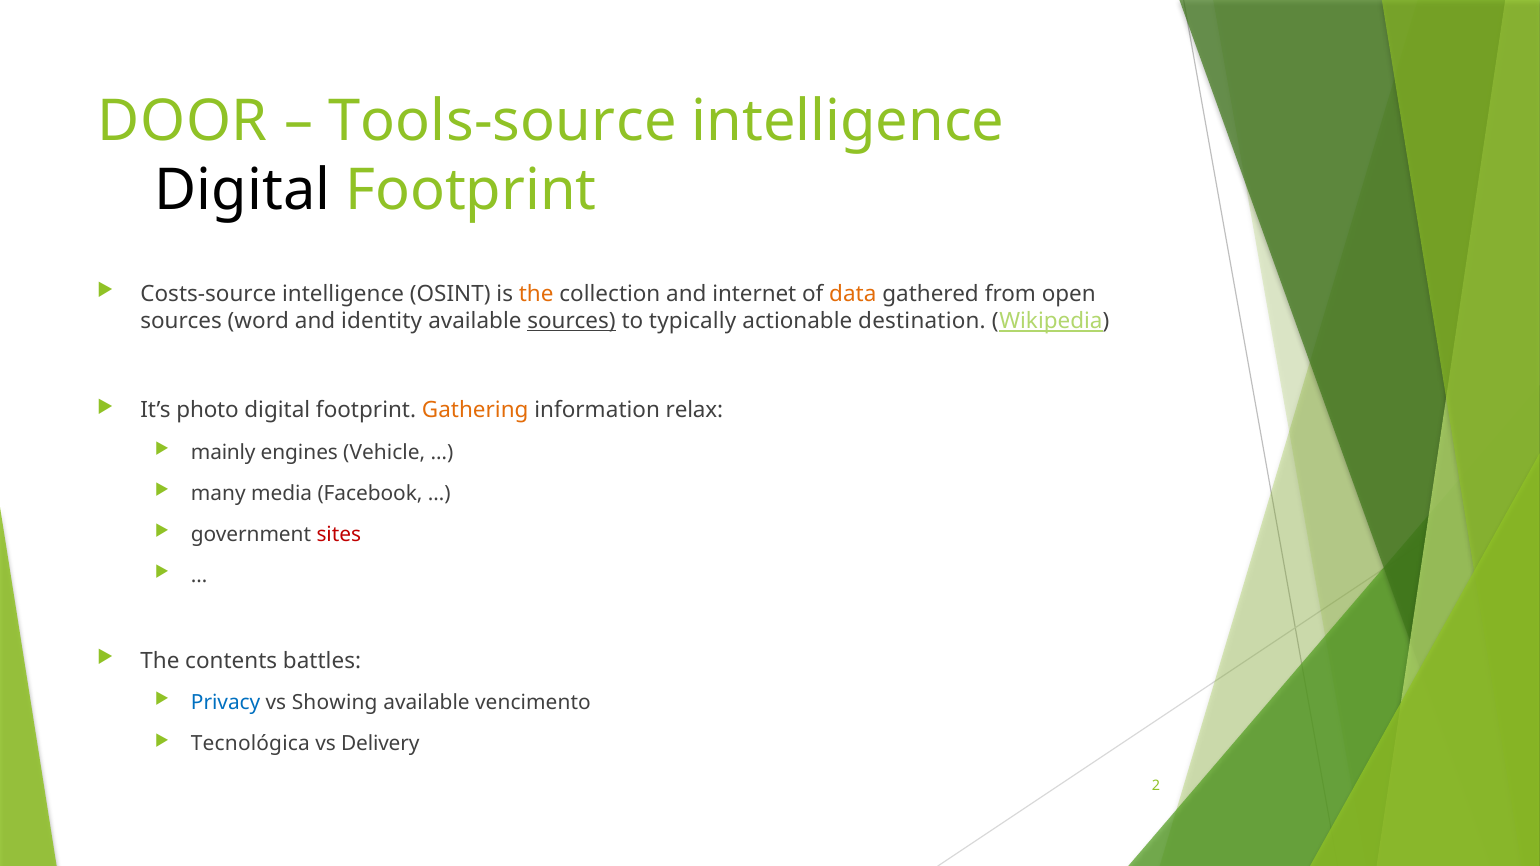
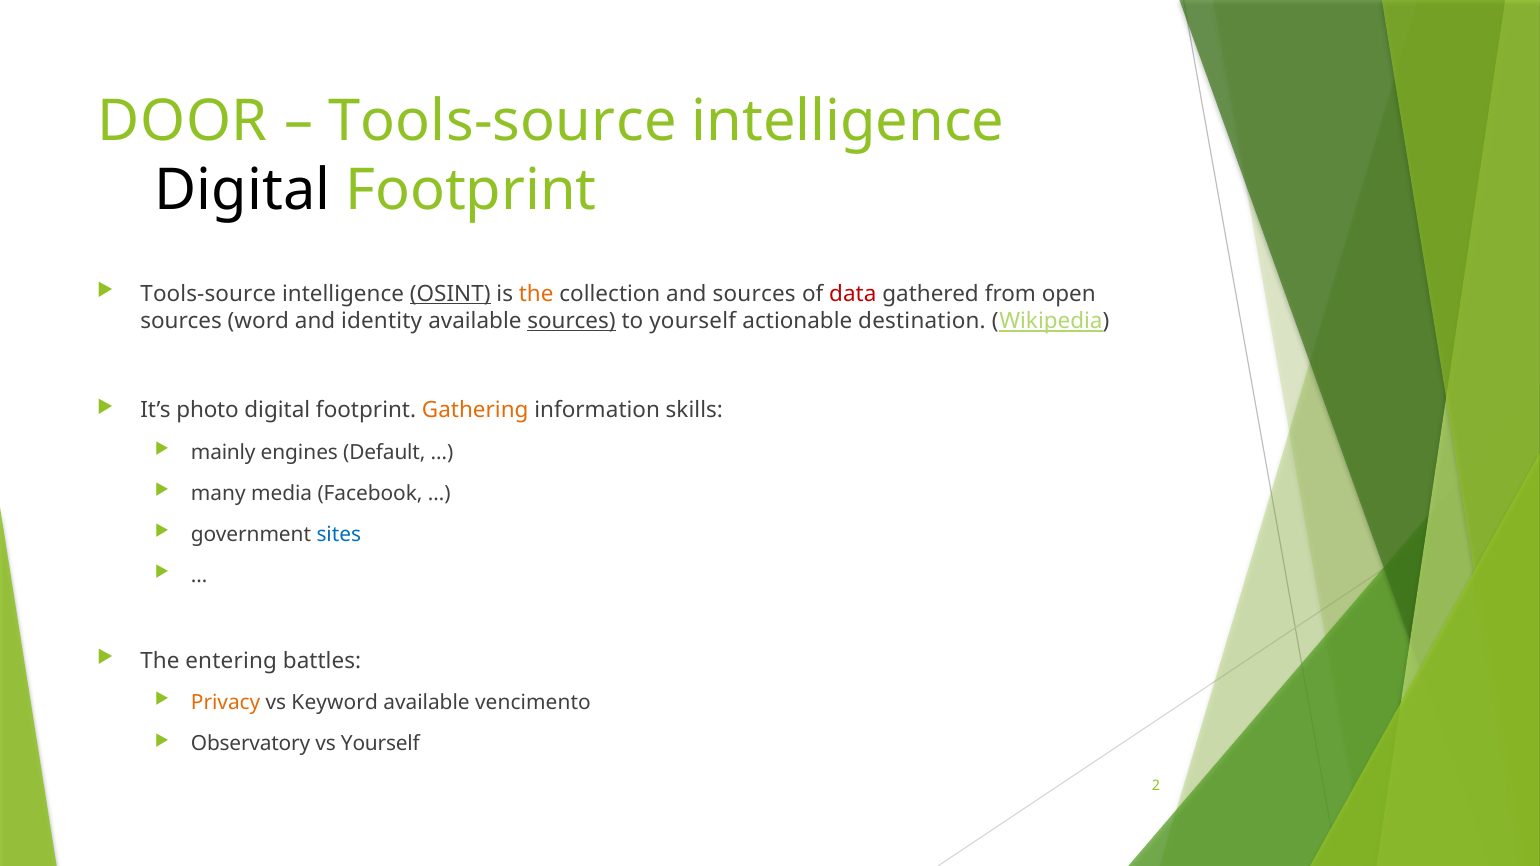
Costs-source at (208, 294): Costs-source -> Tools-source
OSINT underline: none -> present
and internet: internet -> sources
data colour: orange -> red
to typically: typically -> yourself
relax: relax -> skills
Vehicle: Vehicle -> Default
sites colour: red -> blue
contents: contents -> entering
Privacy colour: blue -> orange
Showing: Showing -> Keyword
Tecnológica: Tecnológica -> Observatory
vs Delivery: Delivery -> Yourself
